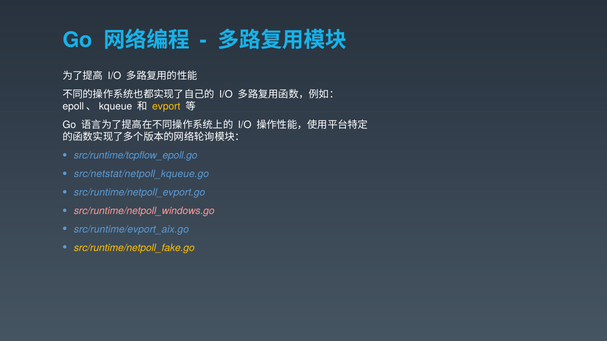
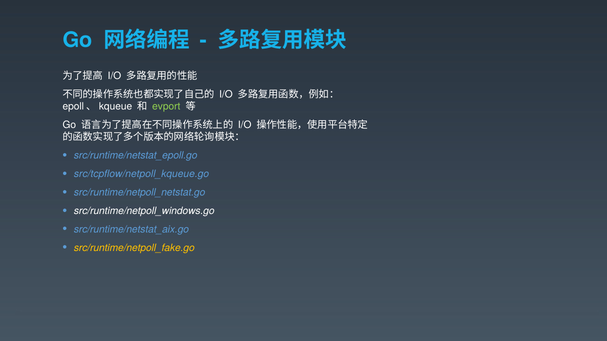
evport colour: yellow -> light green
src/runtime/tcpflow_epoll.go: src/runtime/tcpflow_epoll.go -> src/runtime/netstat_epoll.go
src/netstat/netpoll_kqueue.go: src/netstat/netpoll_kqueue.go -> src/tcpflow/netpoll_kqueue.go
src/runtime/netpoll_evport.go: src/runtime/netpoll_evport.go -> src/runtime/netpoll_netstat.go
src/runtime/netpoll_windows.go colour: pink -> white
src/runtime/evport_aix.go: src/runtime/evport_aix.go -> src/runtime/netstat_aix.go
